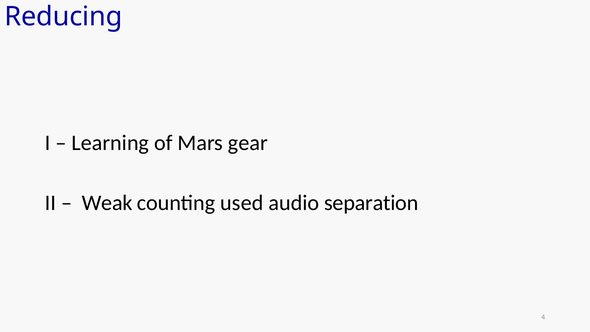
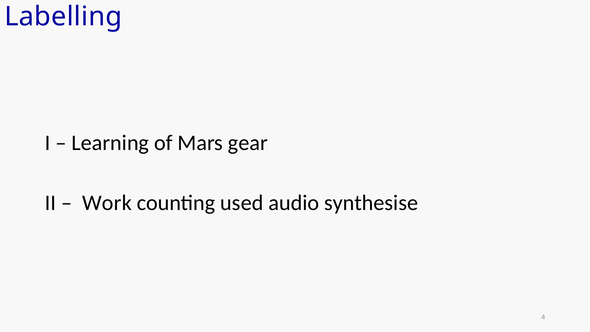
Reducing: Reducing -> Labelling
Weak: Weak -> Work
separation: separation -> synthesise
